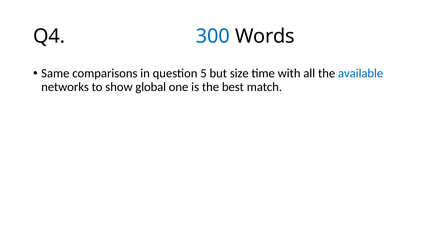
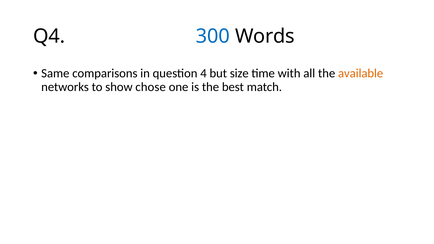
5: 5 -> 4
available colour: blue -> orange
global: global -> chose
